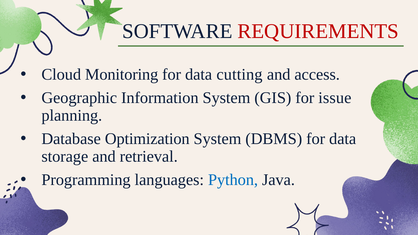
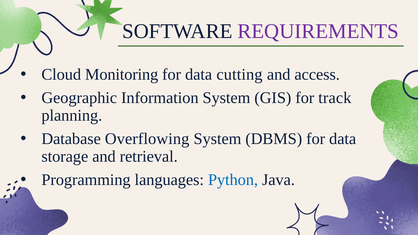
REQUIREMENTS colour: red -> purple
issue: issue -> track
Optimization: Optimization -> Overflowing
